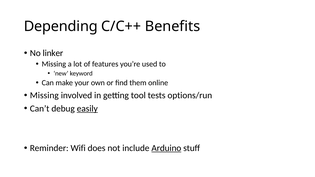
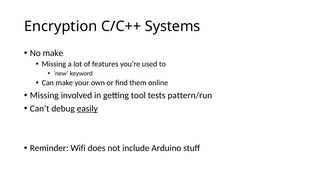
Depending: Depending -> Encryption
Benefits: Benefits -> Systems
No linker: linker -> make
options/run: options/run -> pattern/run
Arduino underline: present -> none
